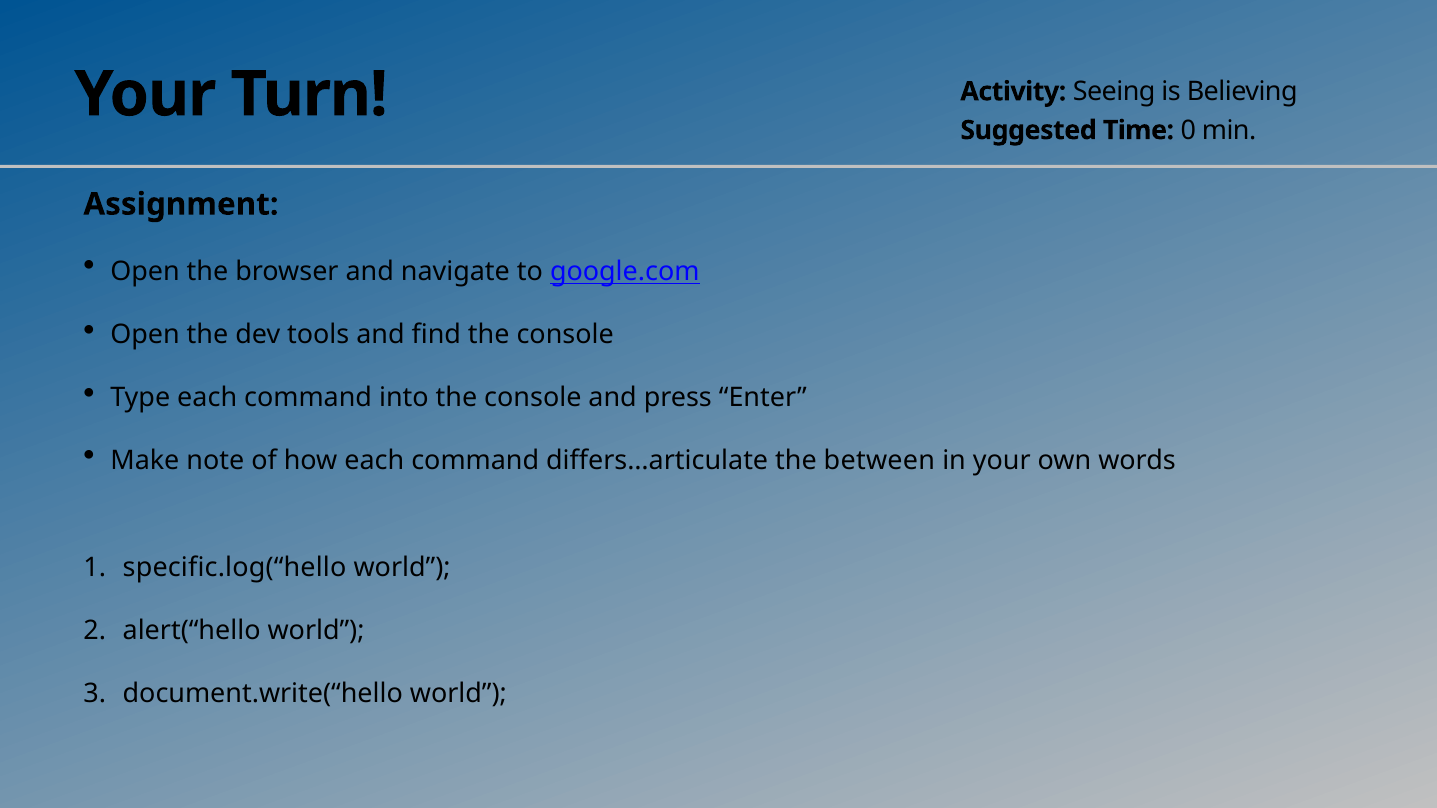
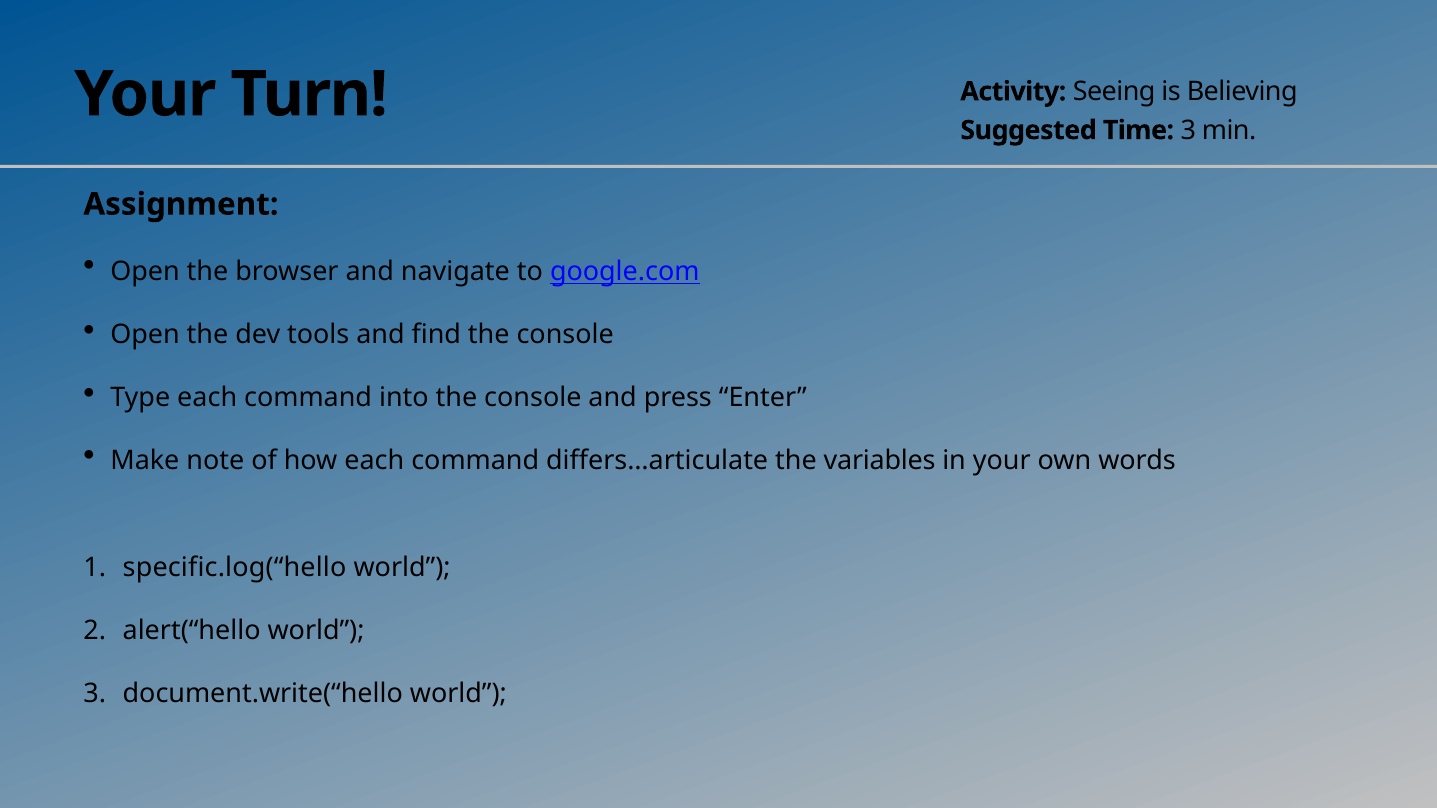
Time 0: 0 -> 3
between: between -> variables
